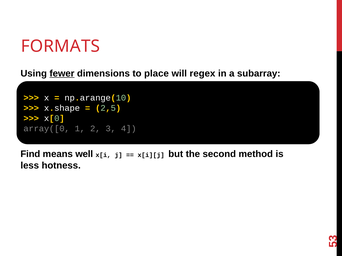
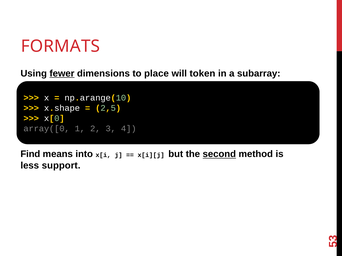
regex: regex -> token
well: well -> into
second underline: none -> present
hotness: hotness -> support
